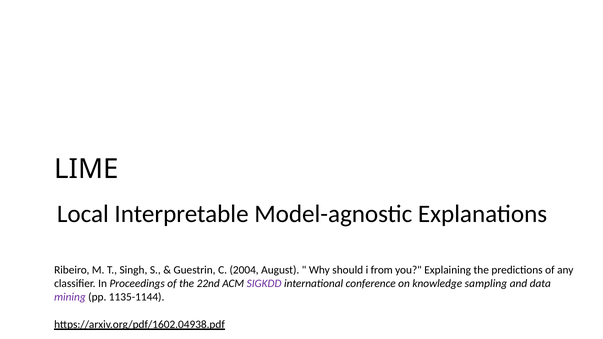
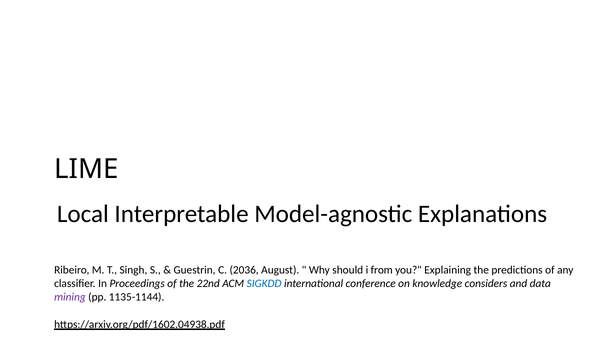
2004: 2004 -> 2036
SIGKDD colour: purple -> blue
sampling: sampling -> considers
